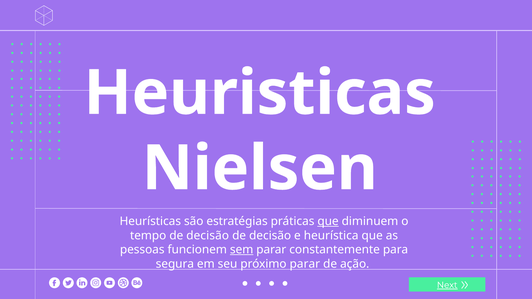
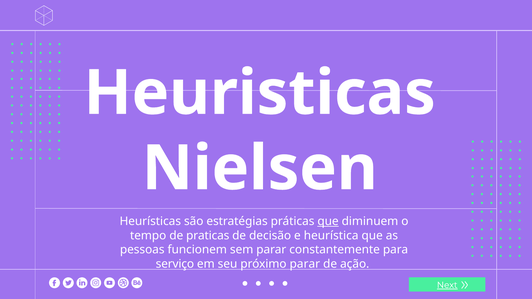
tempo de decisão: decisão -> praticas
sem underline: present -> none
segura: segura -> serviço
